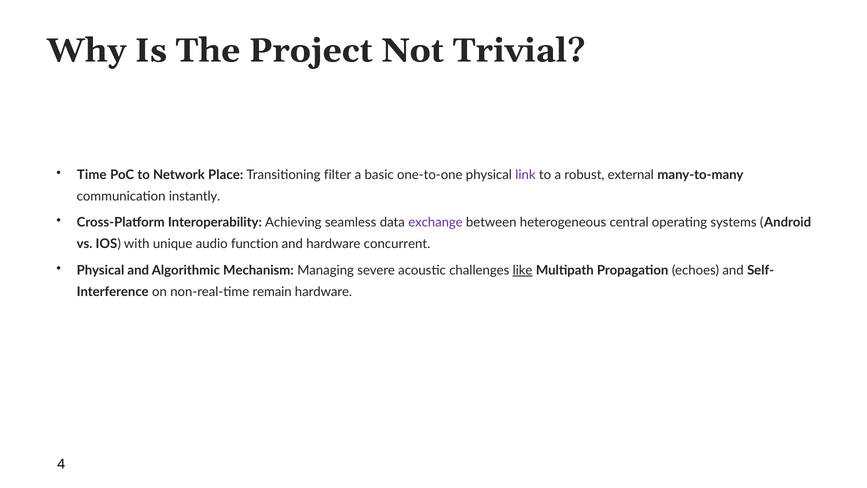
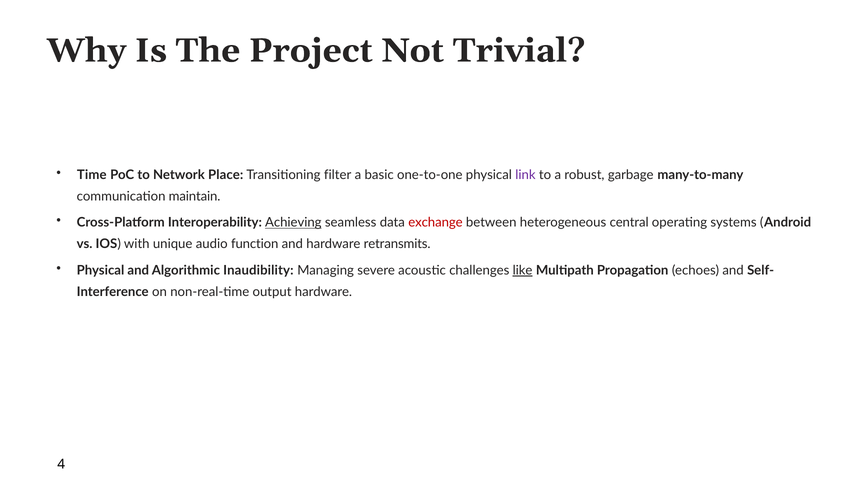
external: external -> garbage
instantly: instantly -> maintain
Achieving underline: none -> present
exchange colour: purple -> red
concurrent: concurrent -> retransmits
Mechanism: Mechanism -> Inaudibility
remain: remain -> output
